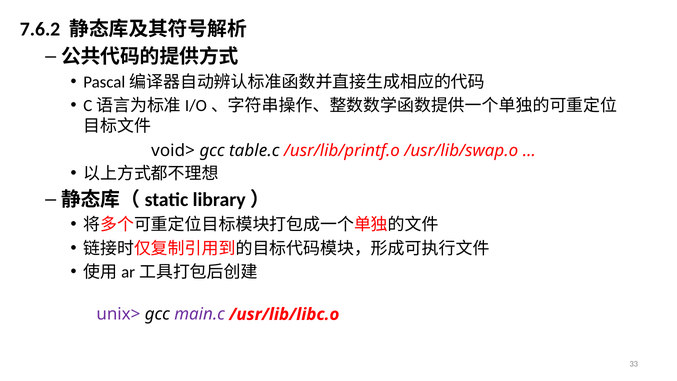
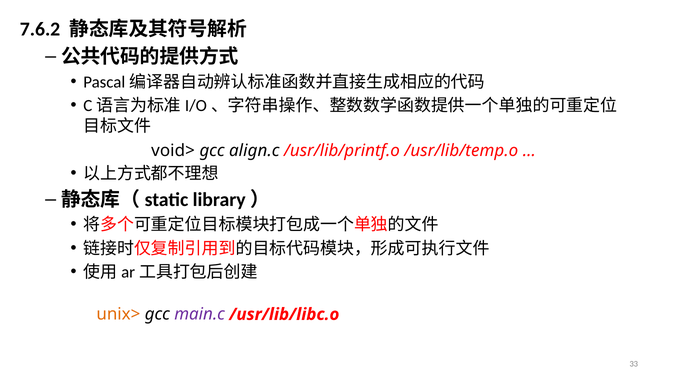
table.c: table.c -> align.c
/usr/lib/swap.o: /usr/lib/swap.o -> /usr/lib/temp.o
unix> colour: purple -> orange
